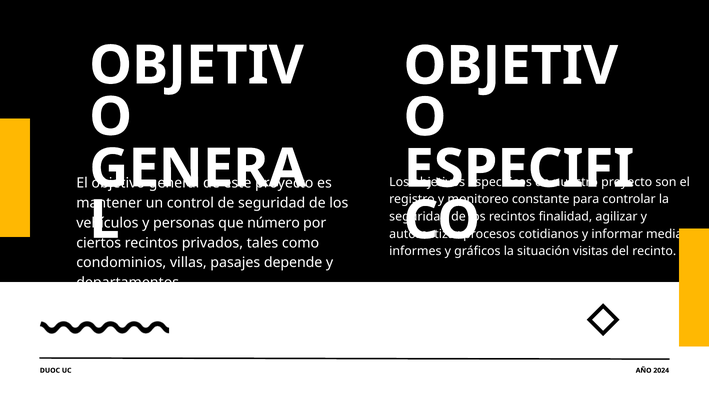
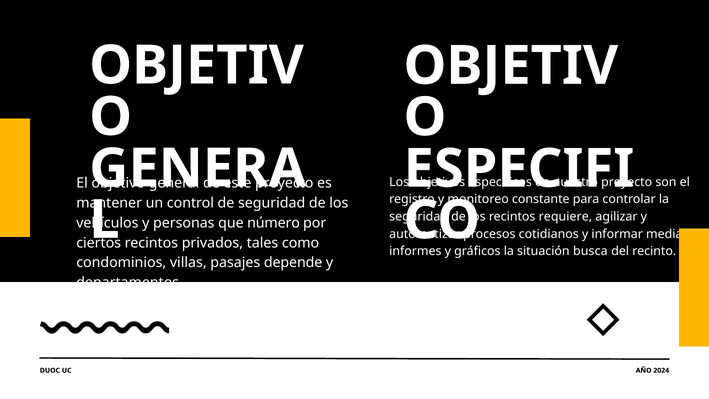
finalidad: finalidad -> requiere
visitas: visitas -> busca
